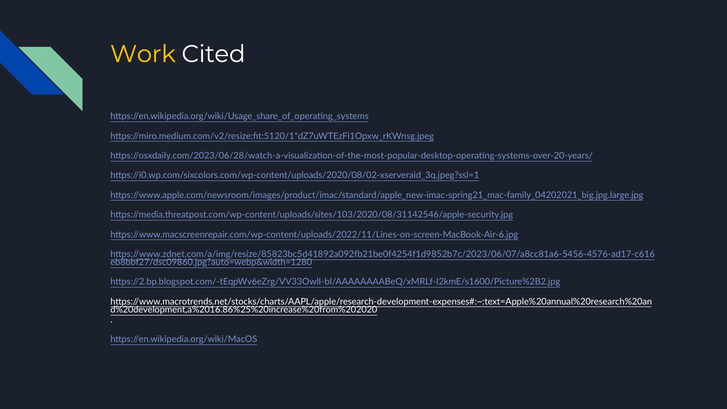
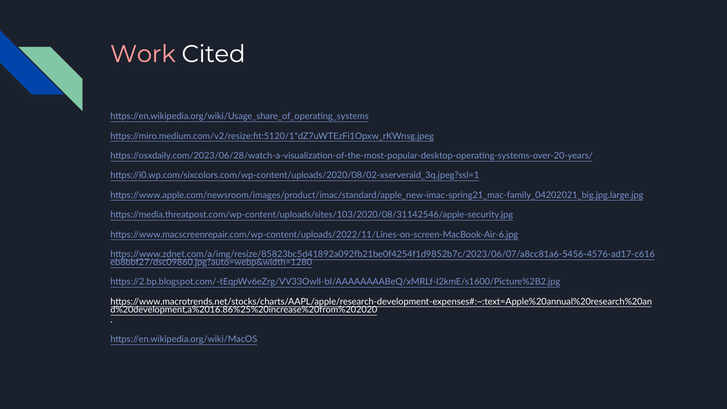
Work colour: yellow -> pink
